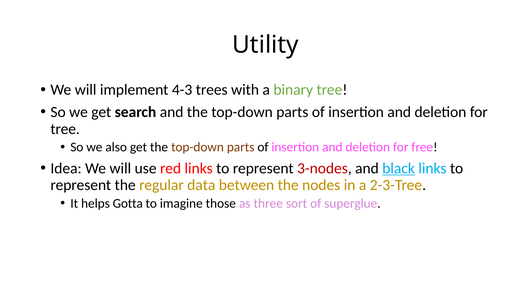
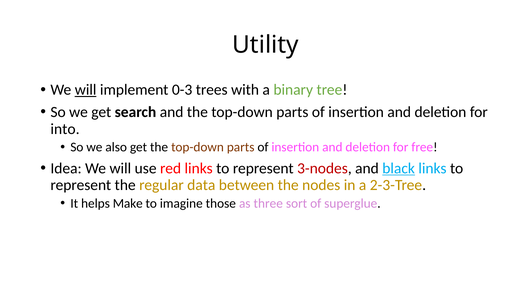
will at (86, 90) underline: none -> present
4-3: 4-3 -> 0-3
tree at (65, 129): tree -> into
Gotta: Gotta -> Make
